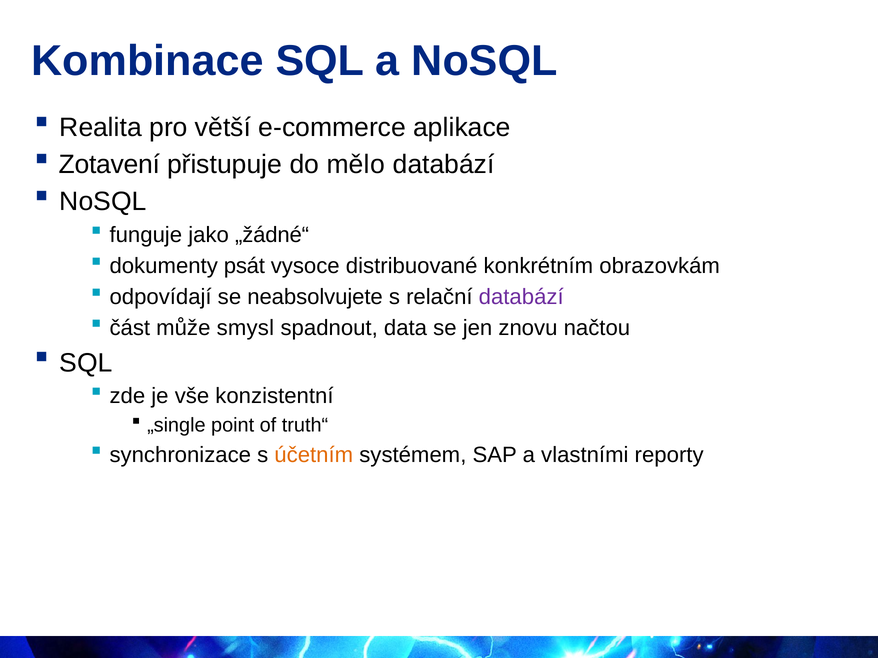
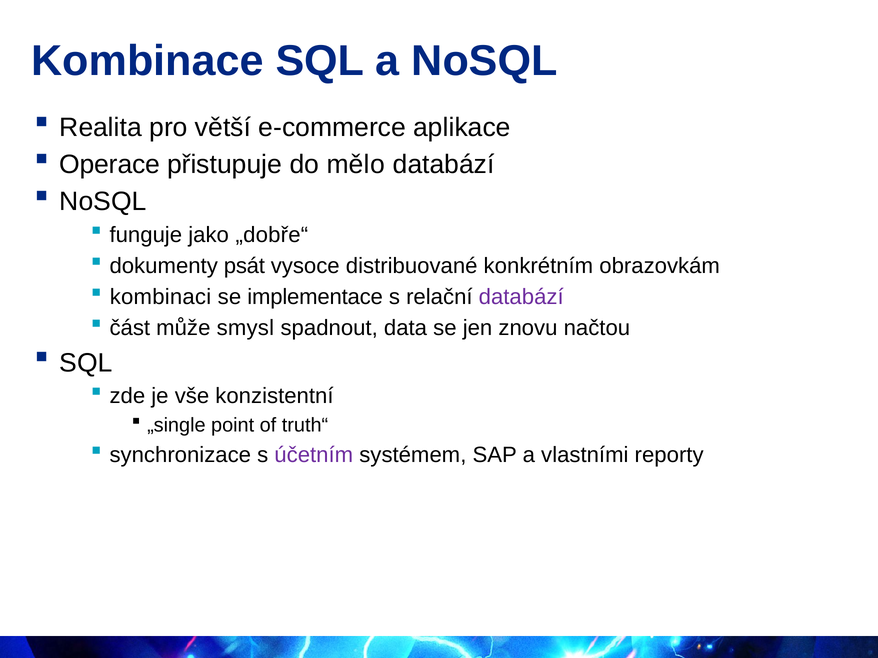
Zotavení: Zotavení -> Operace
„žádné“: „žádné“ -> „dobře“
odpovídají: odpovídají -> kombinaci
neabsolvujete: neabsolvujete -> implementace
účetním colour: orange -> purple
